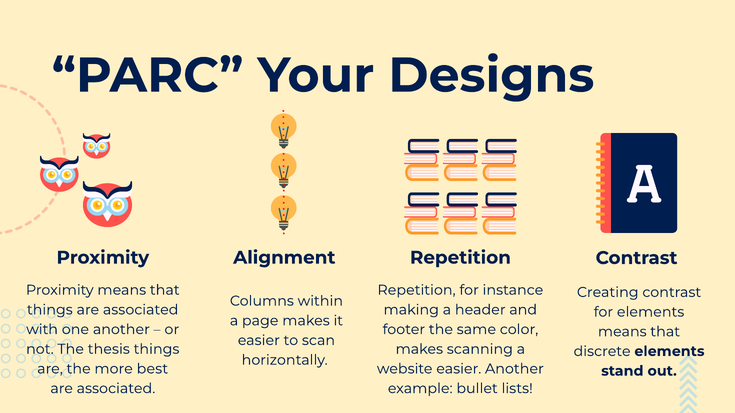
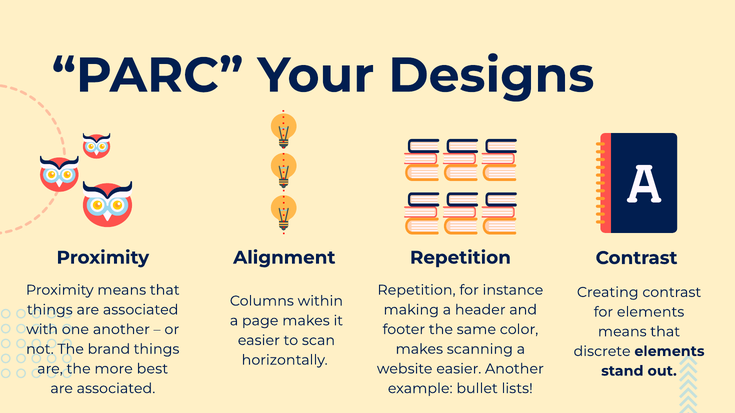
thesis: thesis -> brand
